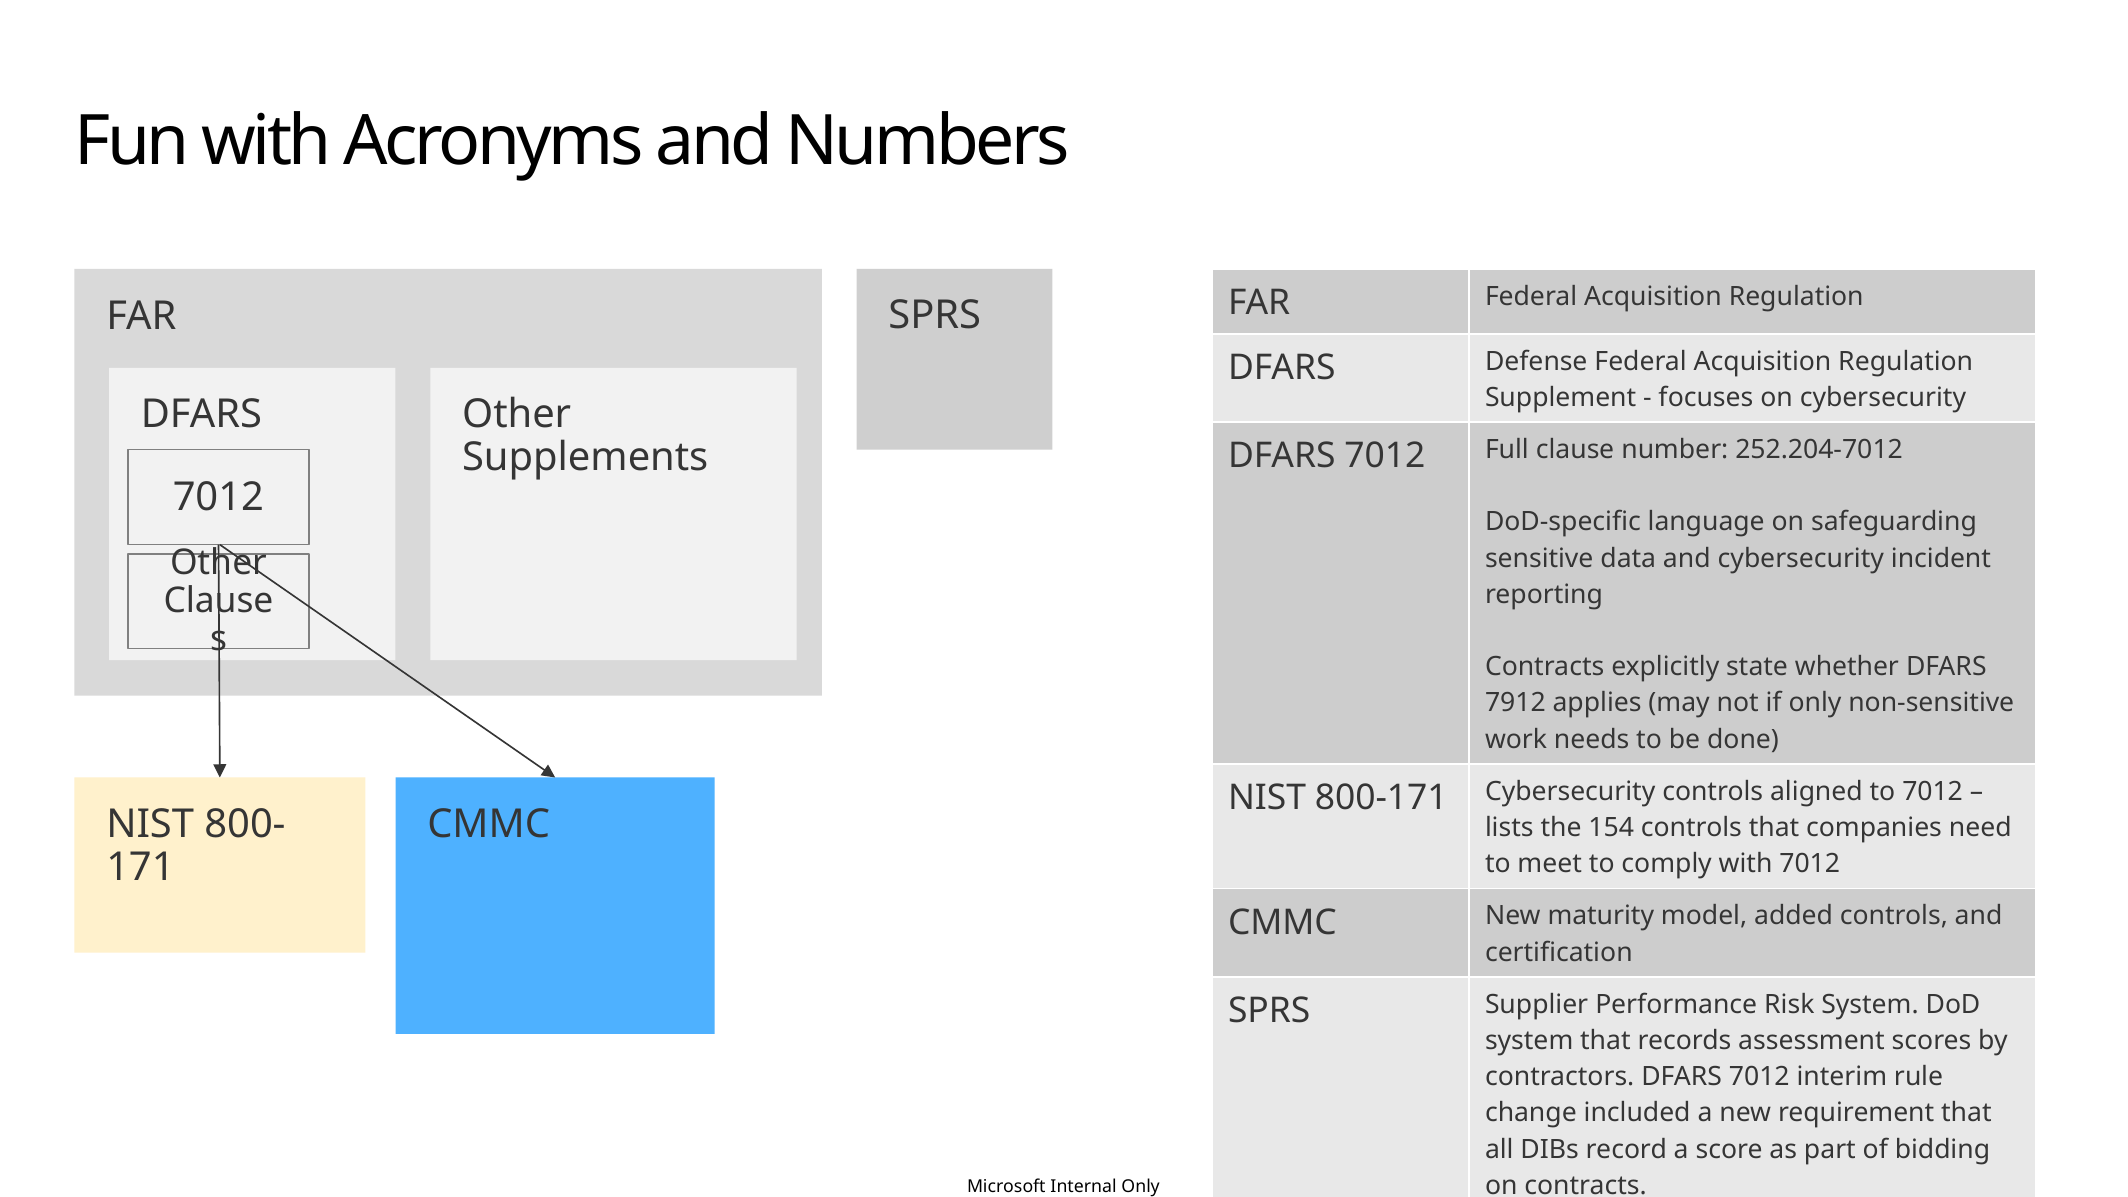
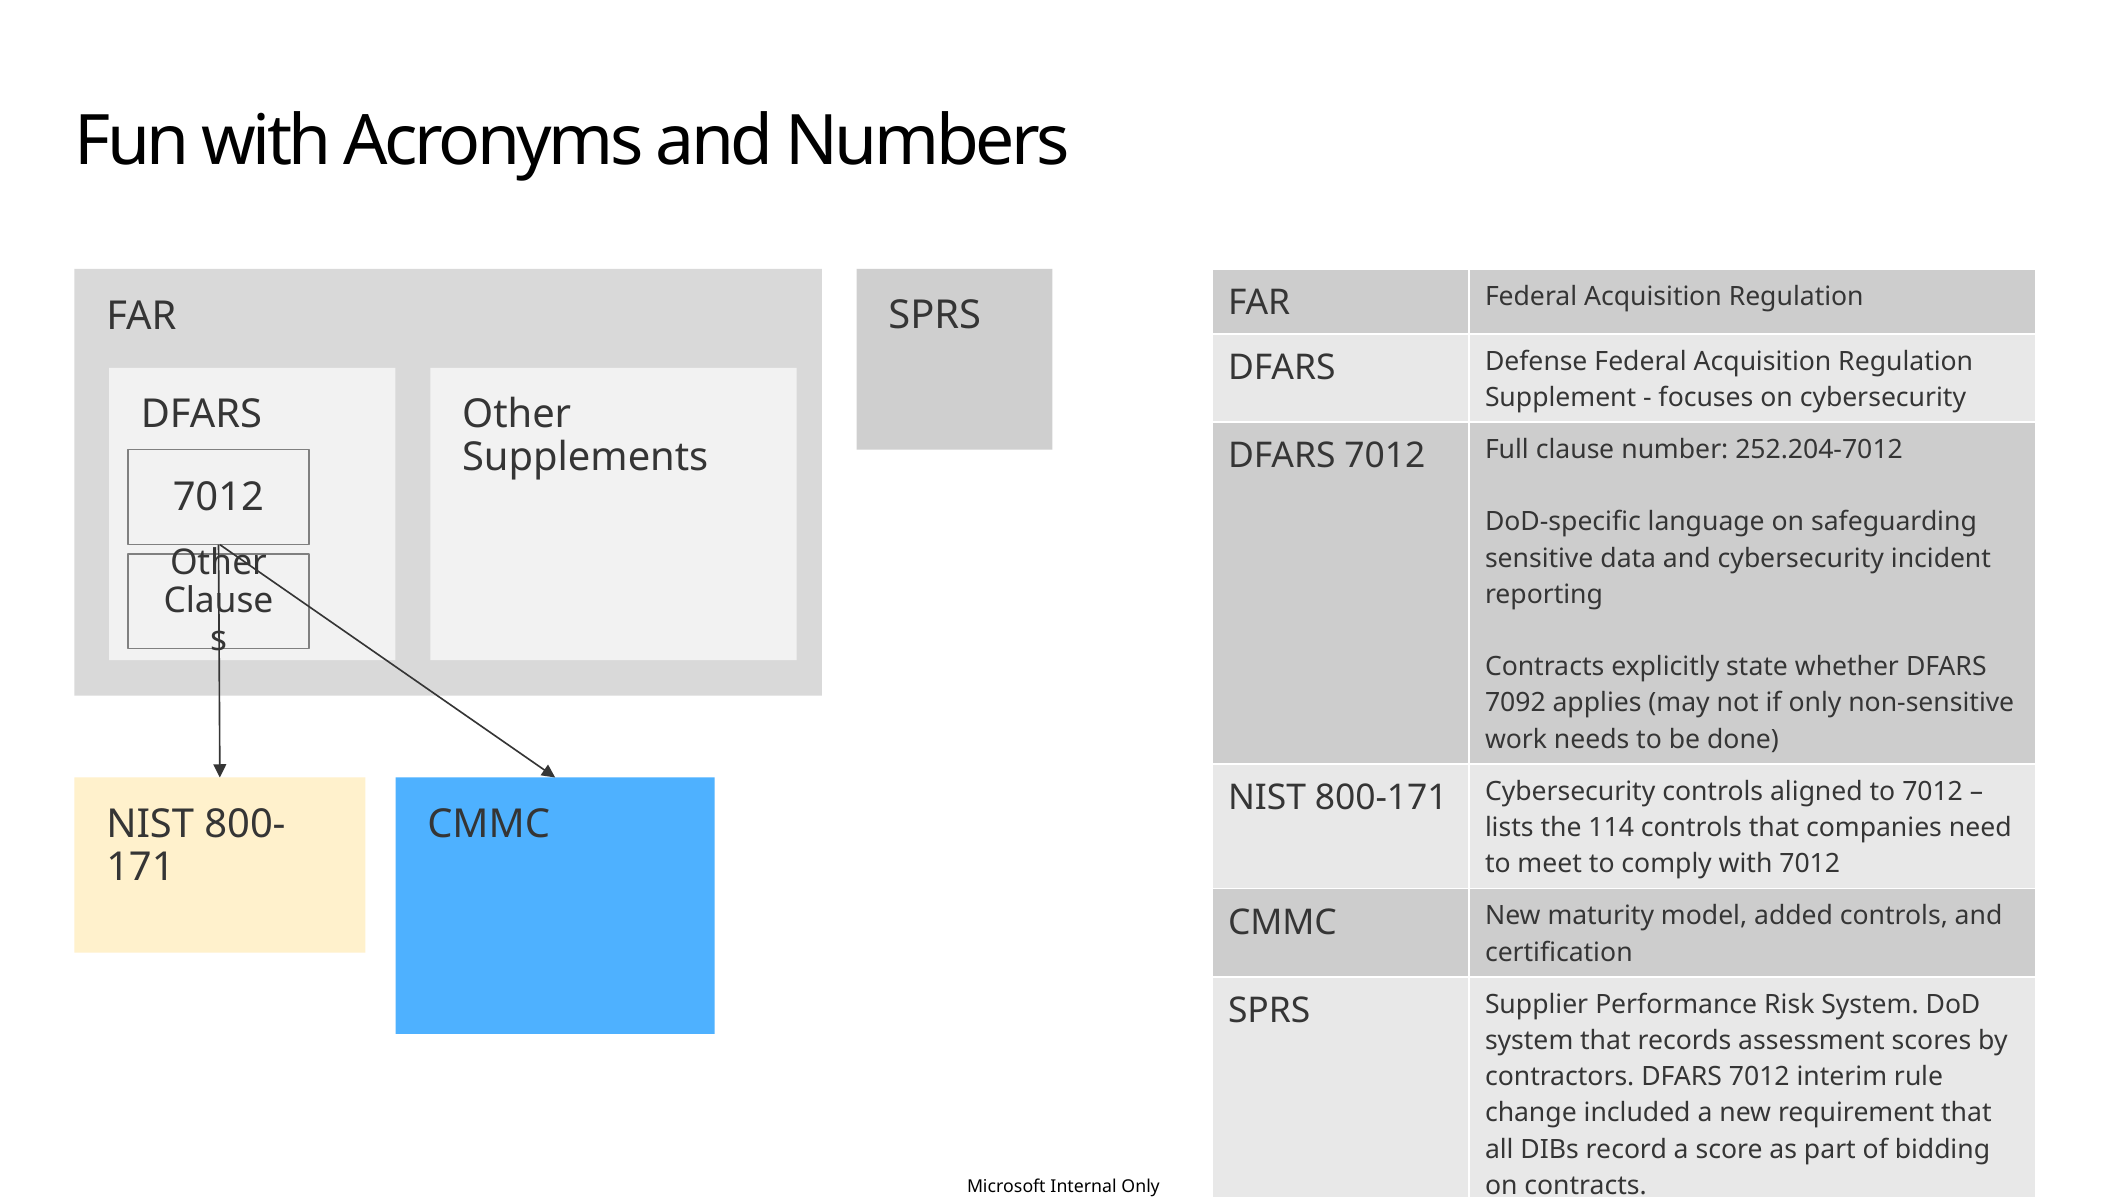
7912: 7912 -> 7092
154: 154 -> 114
